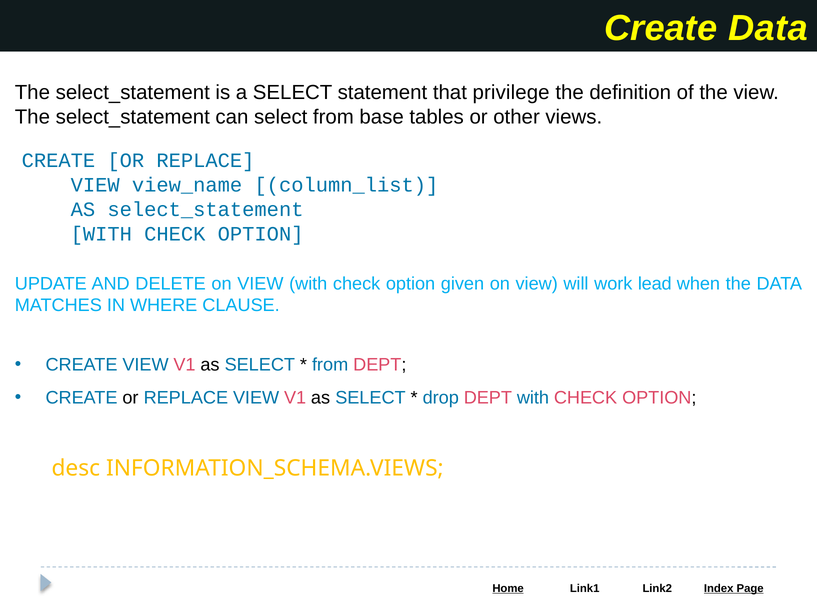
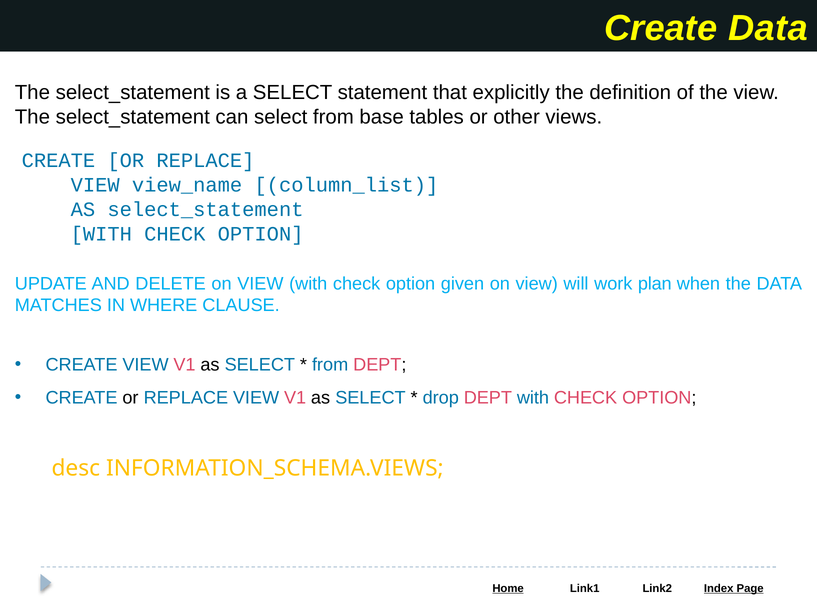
privilege: privilege -> explicitly
lead: lead -> plan
